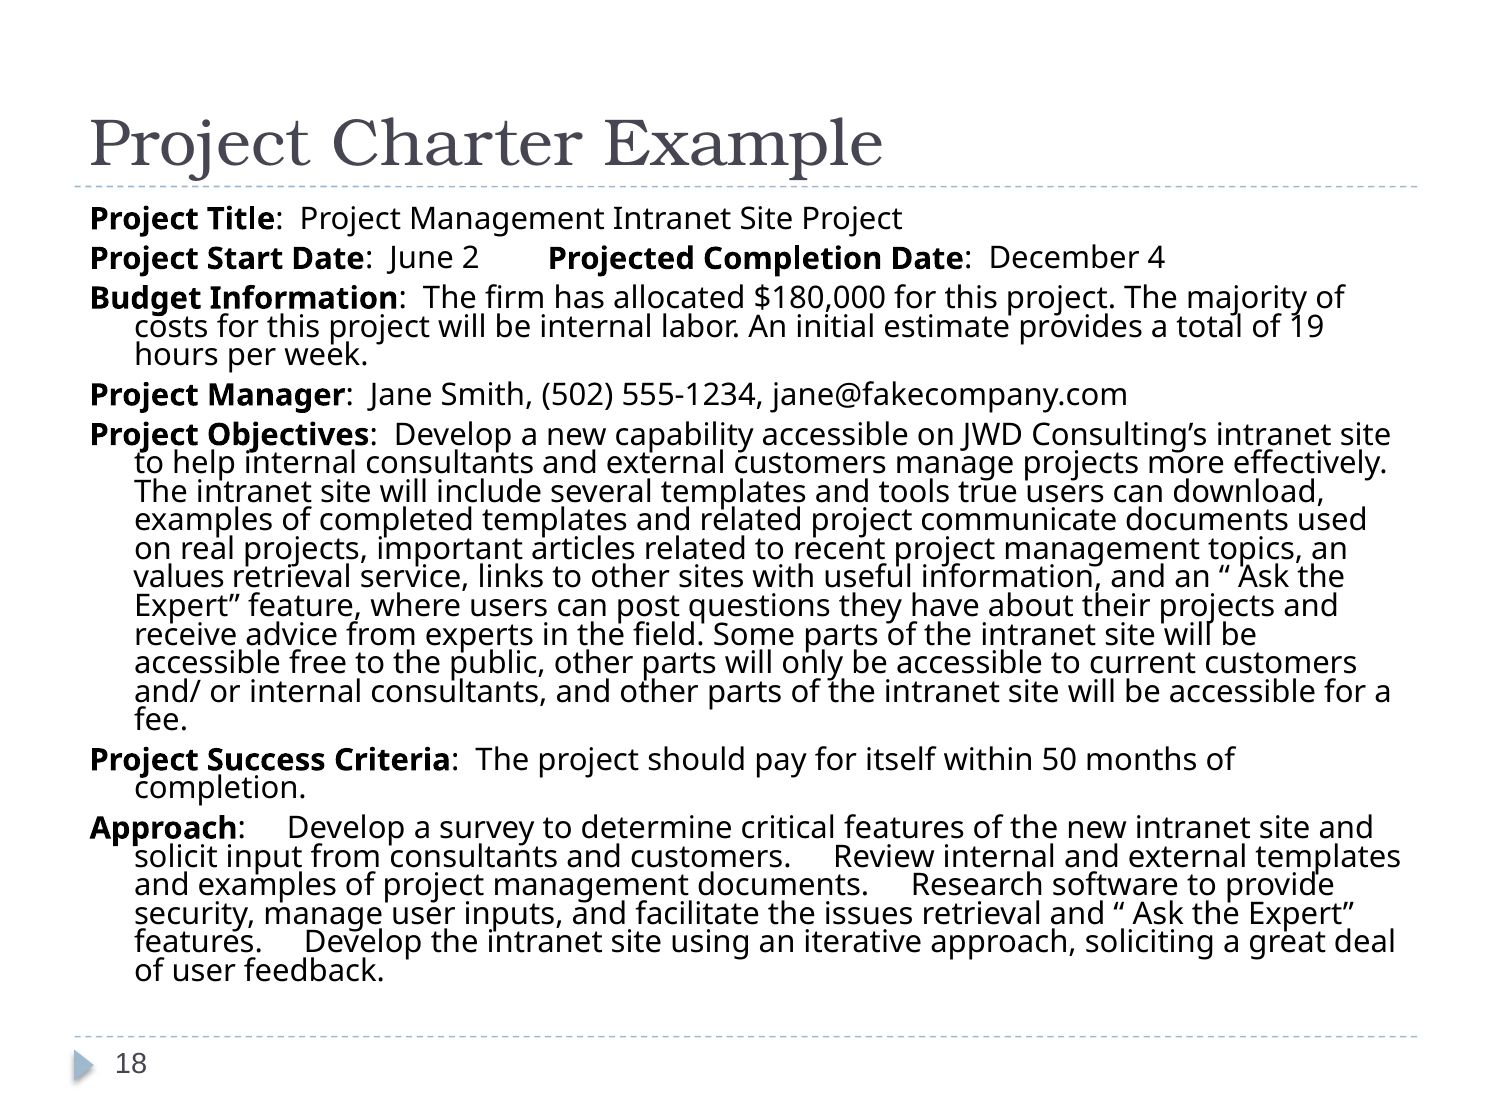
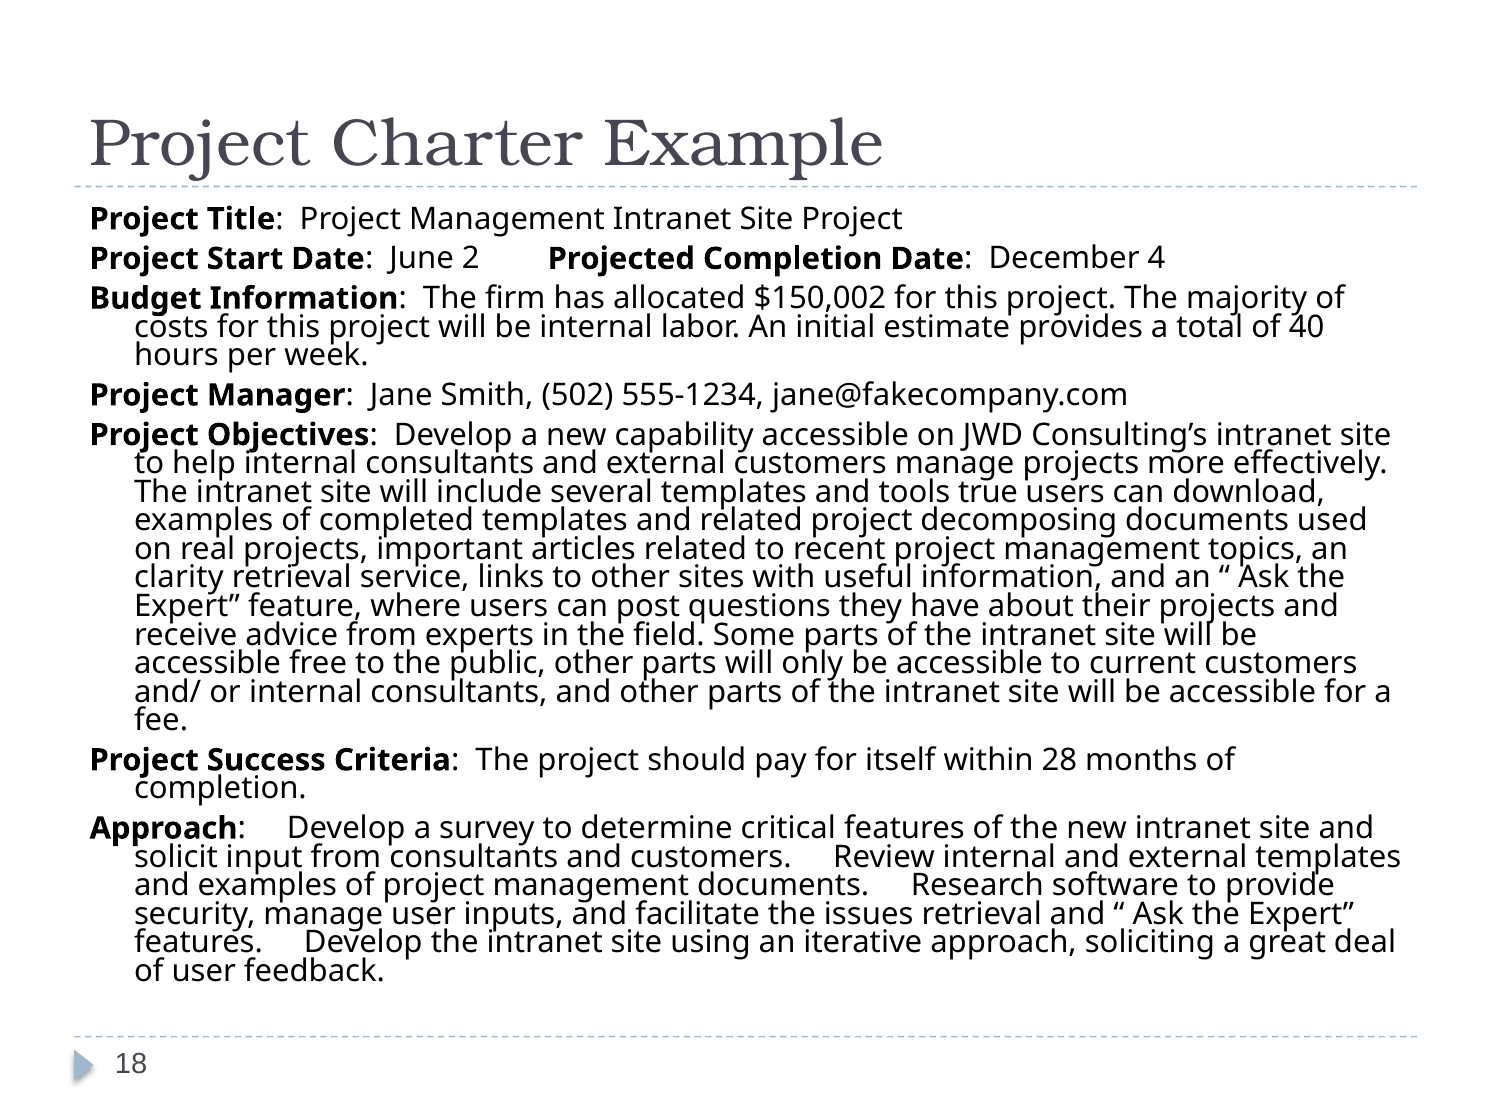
$180,000: $180,000 -> $150,002
19: 19 -> 40
communicate: communicate -> decomposing
values: values -> clarity
50: 50 -> 28
